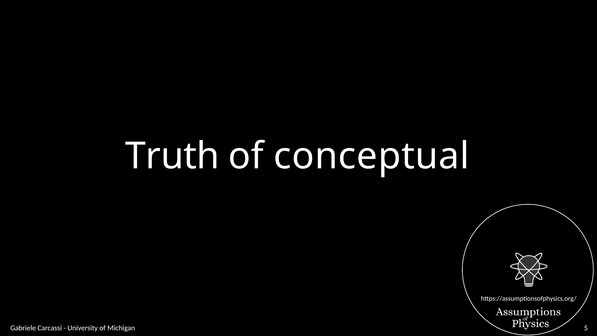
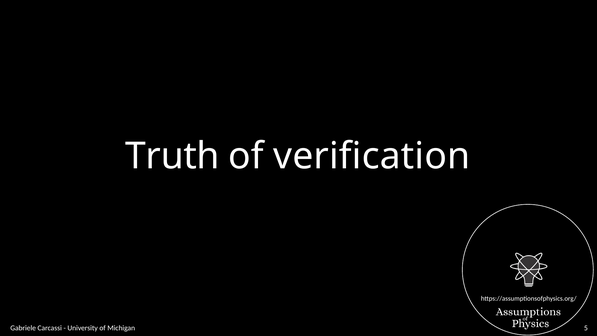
conceptual: conceptual -> verification
